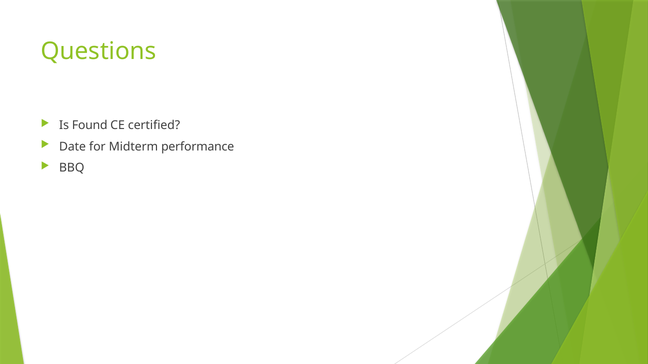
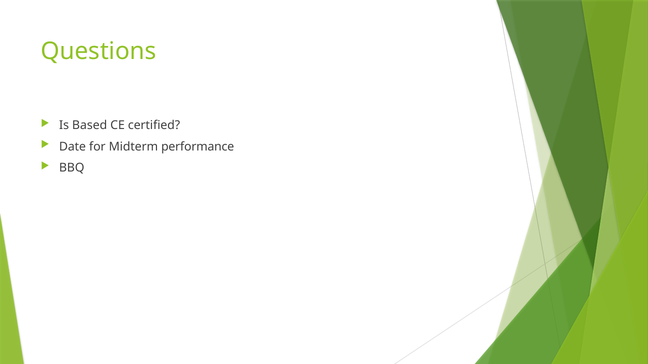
Found: Found -> Based
